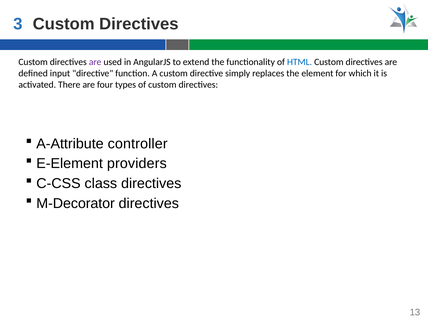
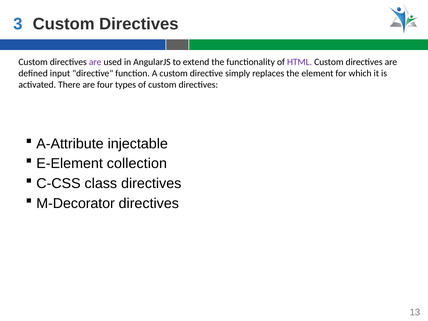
HTML colour: blue -> purple
controller: controller -> injectable
providers: providers -> collection
